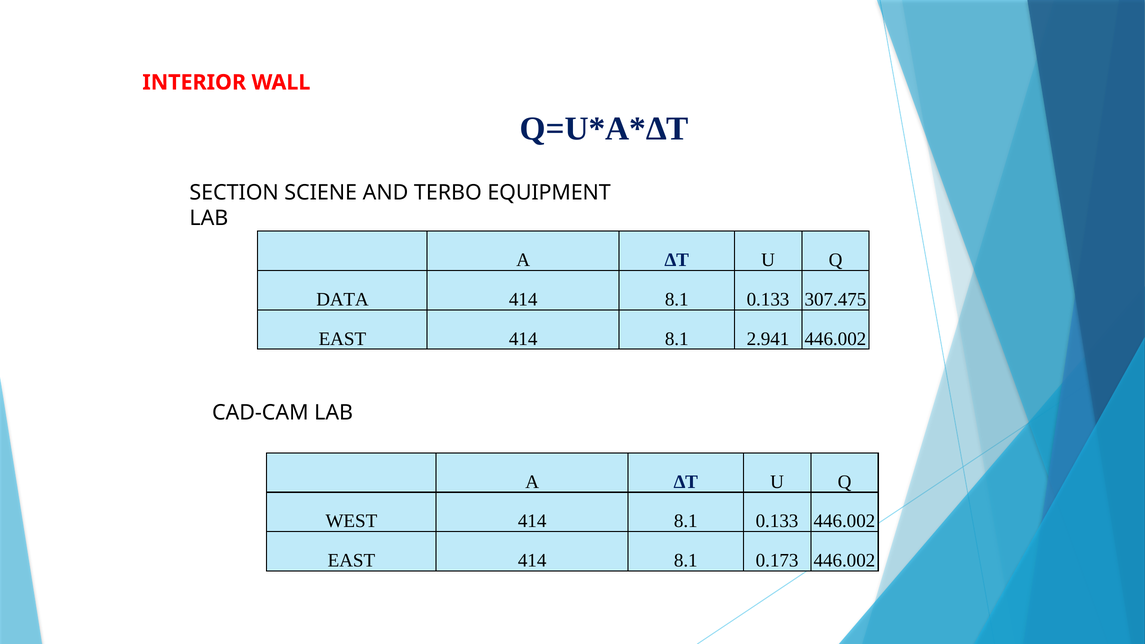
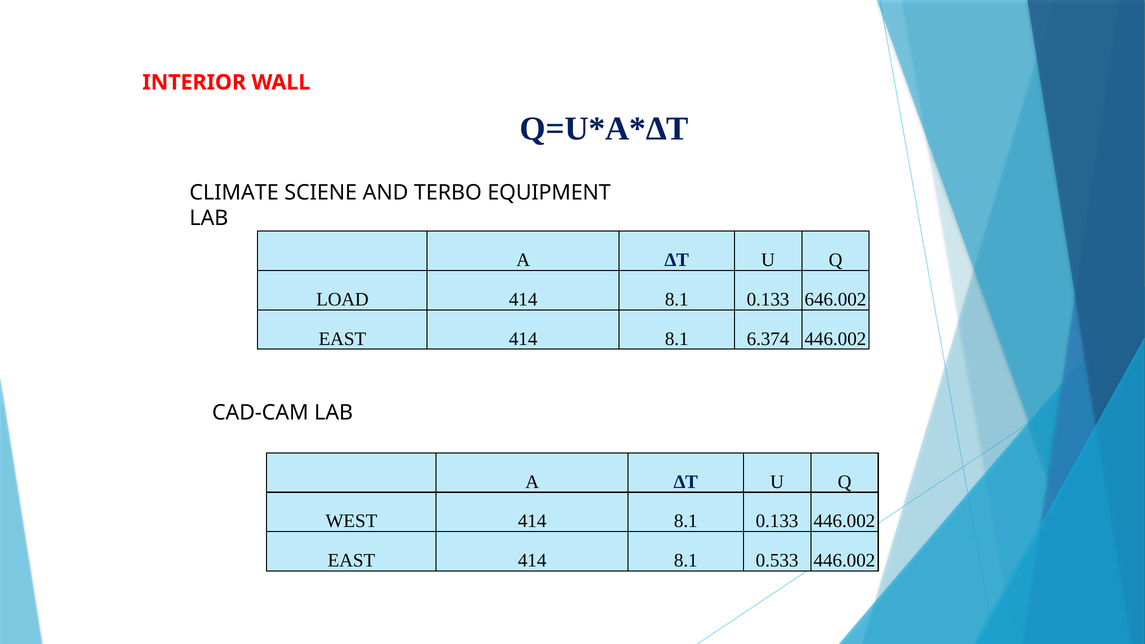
SECTION: SECTION -> CLIMATE
DATA: DATA -> LOAD
307.475: 307.475 -> 646.002
2.941: 2.941 -> 6.374
0.173: 0.173 -> 0.533
